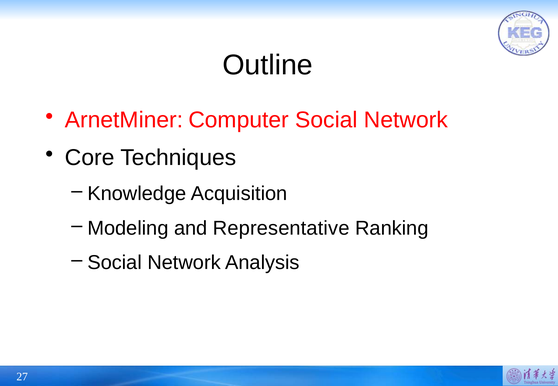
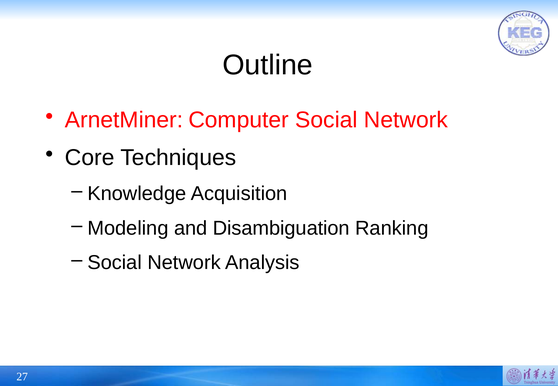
Representative: Representative -> Disambiguation
